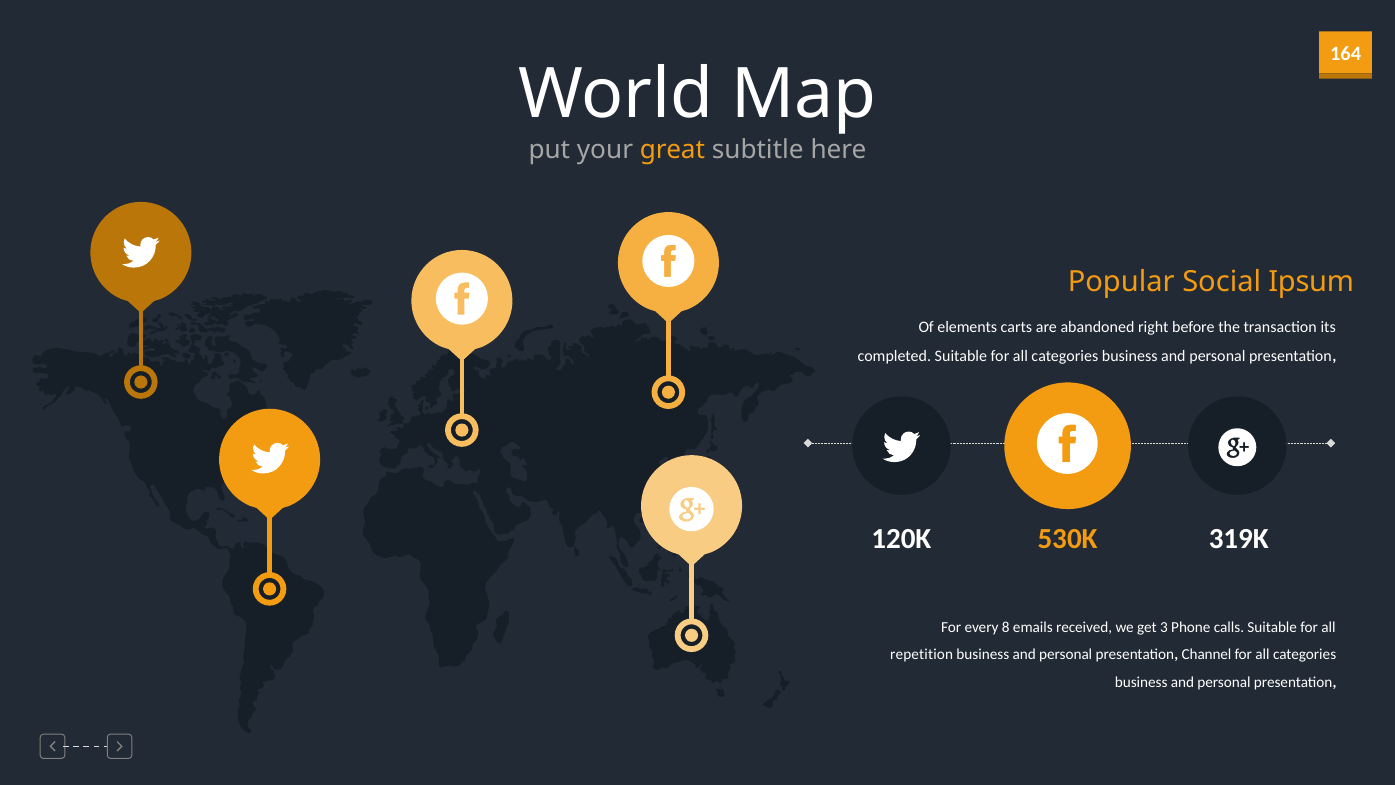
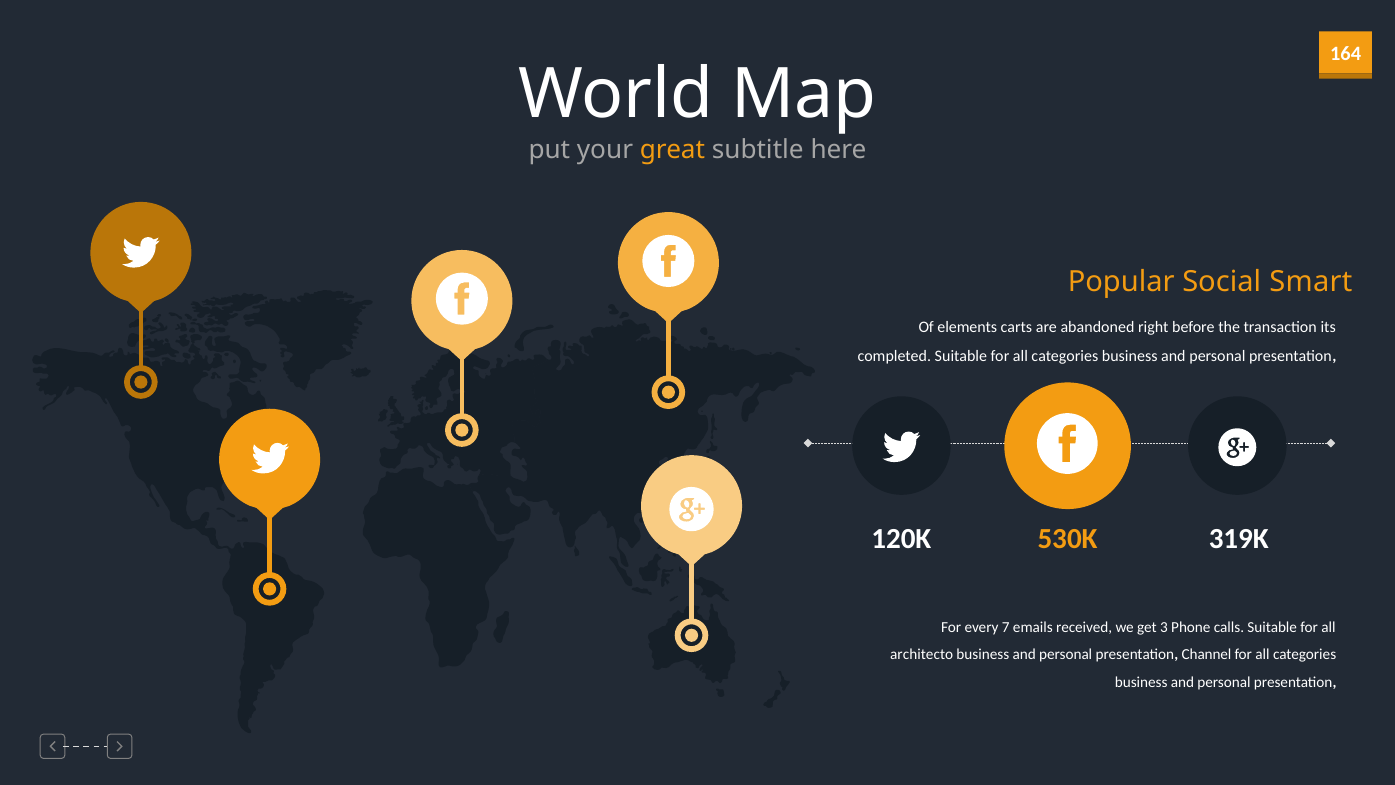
Ipsum: Ipsum -> Smart
8: 8 -> 7
repetition: repetition -> architecto
